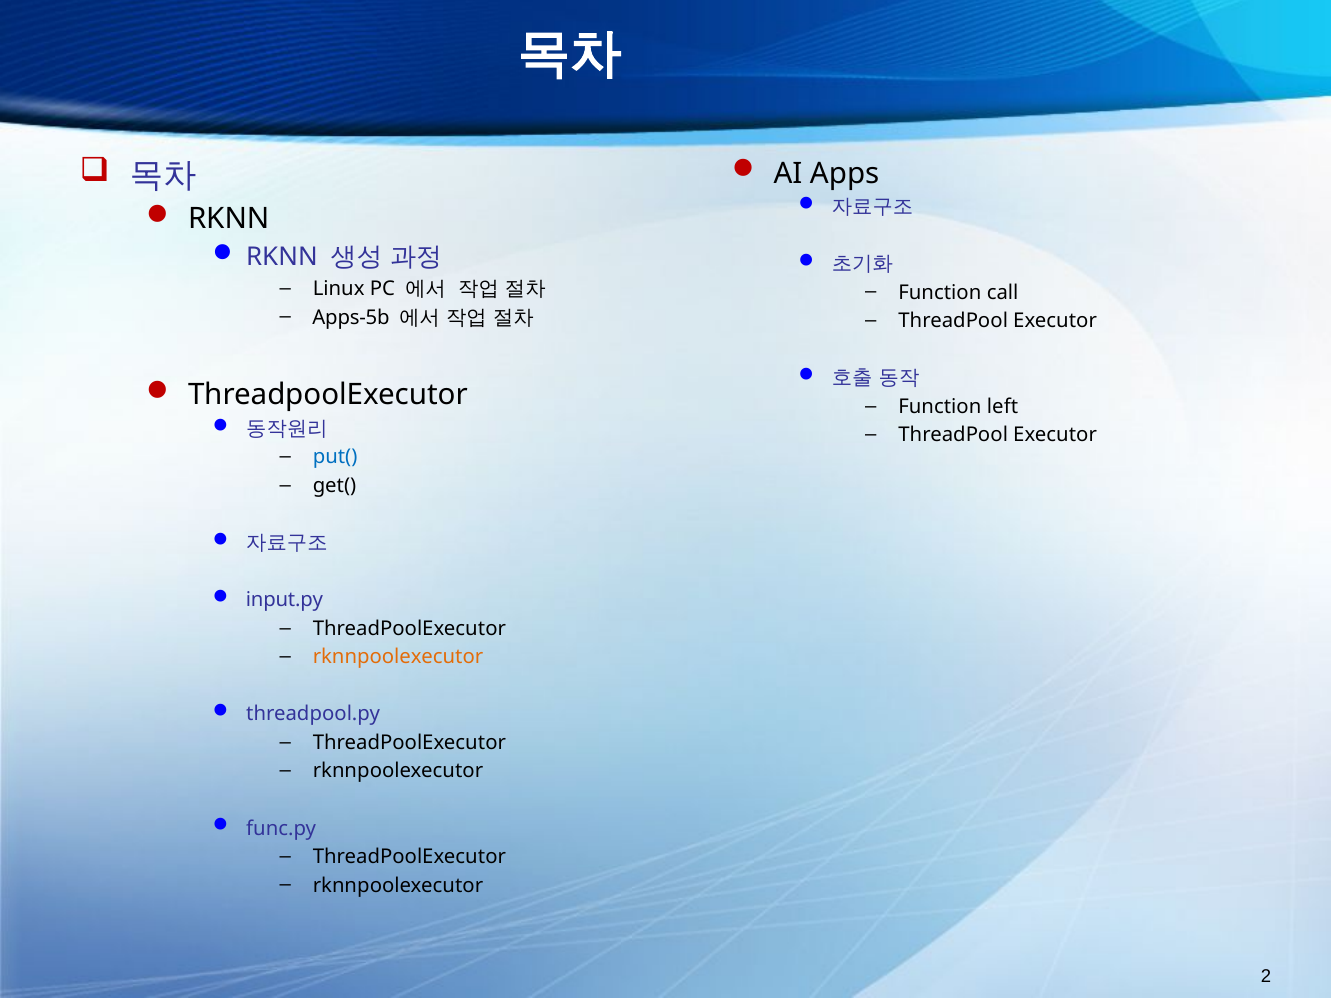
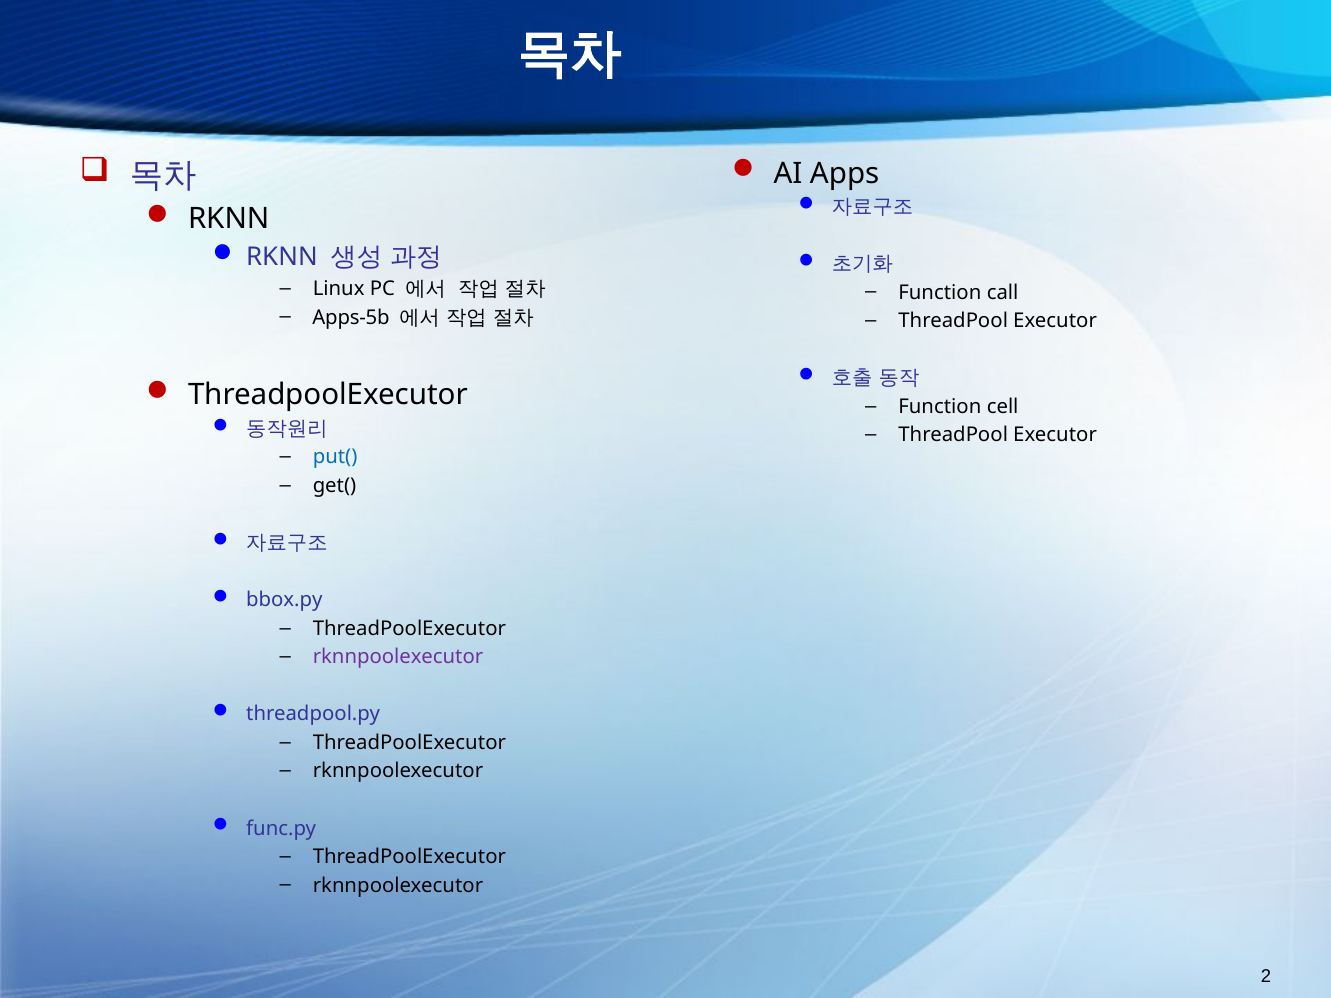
left: left -> cell
input.py: input.py -> bbox.py
rknnpoolexecutor at (398, 657) colour: orange -> purple
